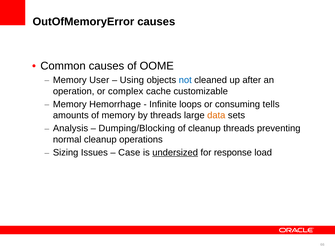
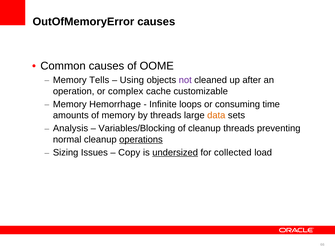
User: User -> Tells
not colour: blue -> purple
tells: tells -> time
Dumping/Blocking: Dumping/Blocking -> Variables/Blocking
operations underline: none -> present
Case: Case -> Copy
response: response -> collected
